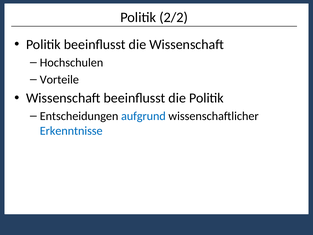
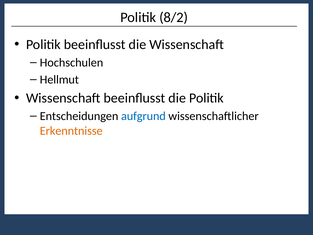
2/2: 2/2 -> 8/2
Vorteile: Vorteile -> Hellmut
Erkenntnisse colour: blue -> orange
